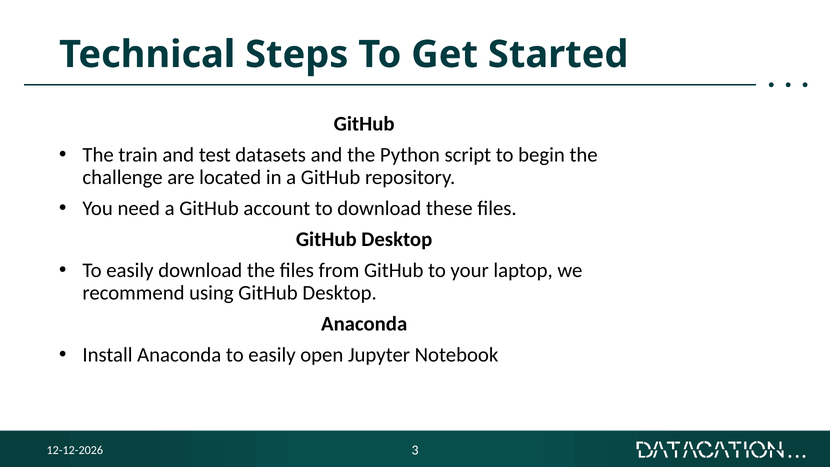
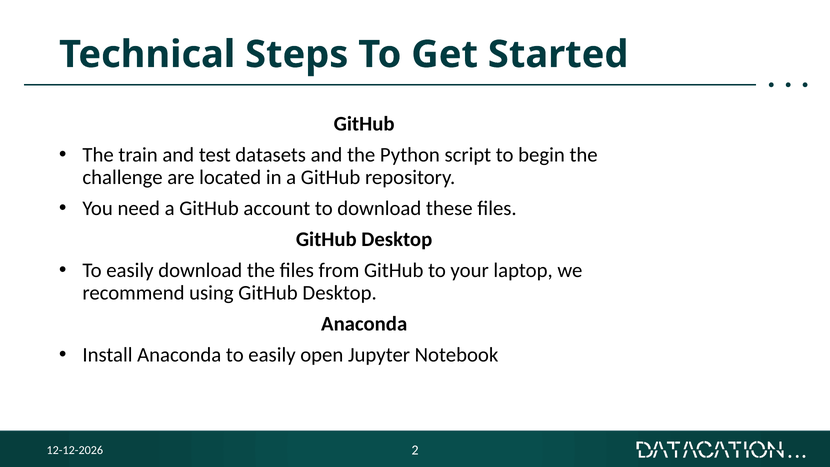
3: 3 -> 2
